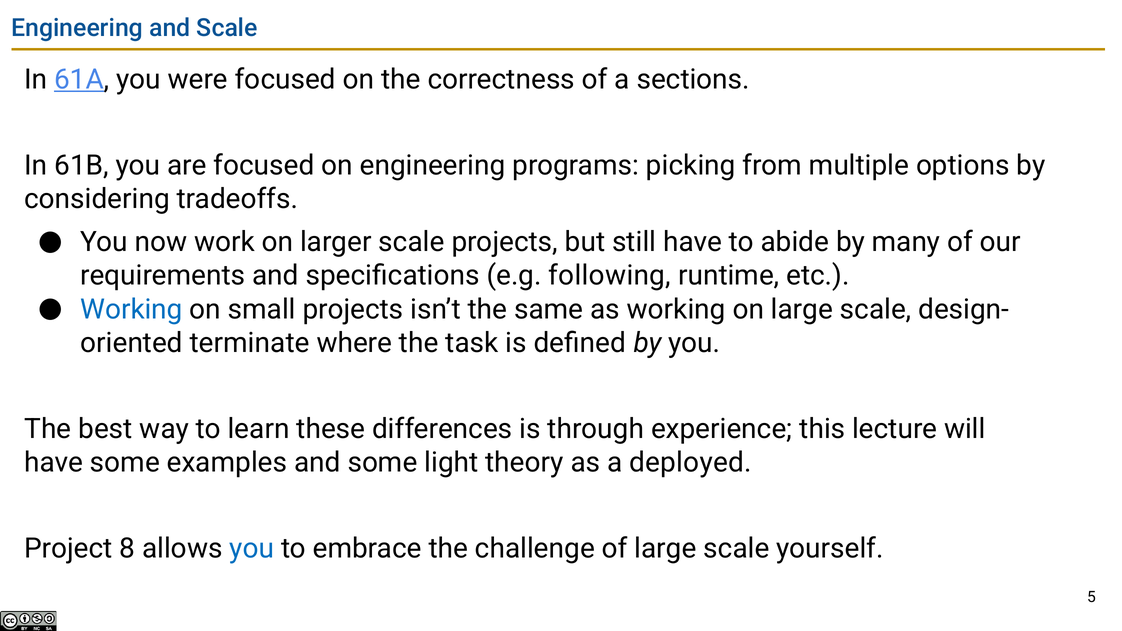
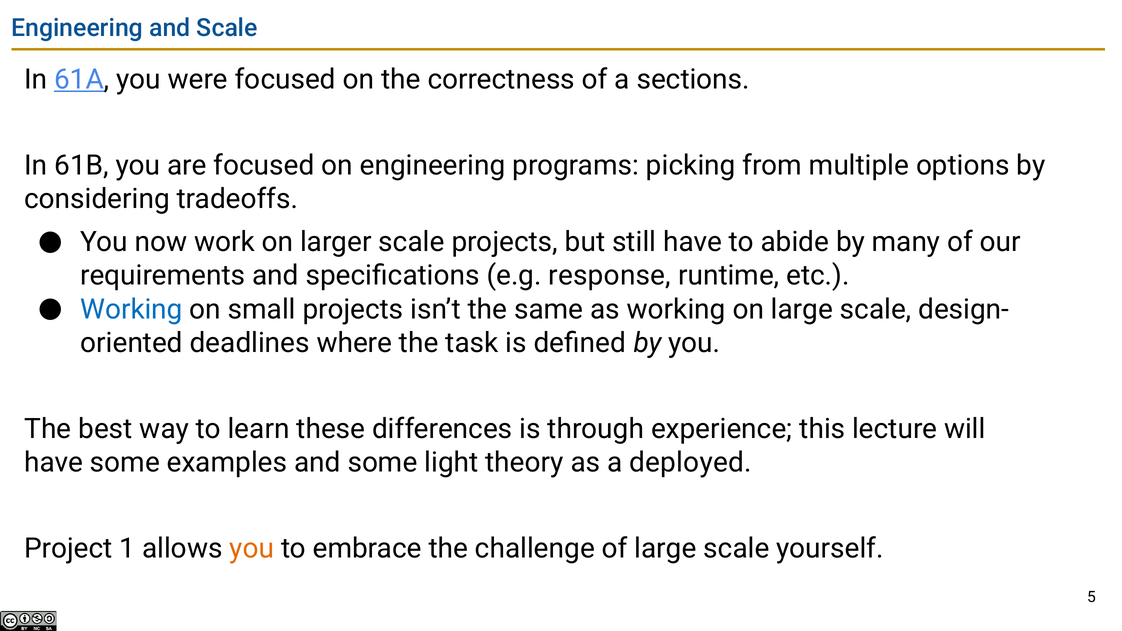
following: following -> response
terminate: terminate -> deadlines
8: 8 -> 1
you at (252, 549) colour: blue -> orange
